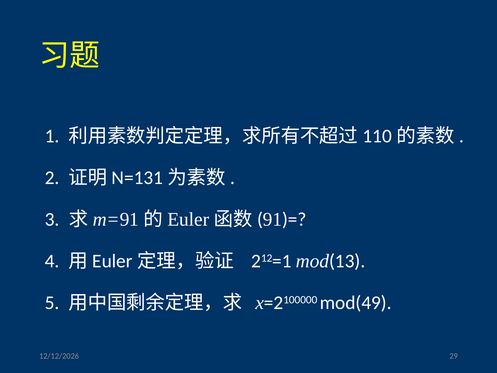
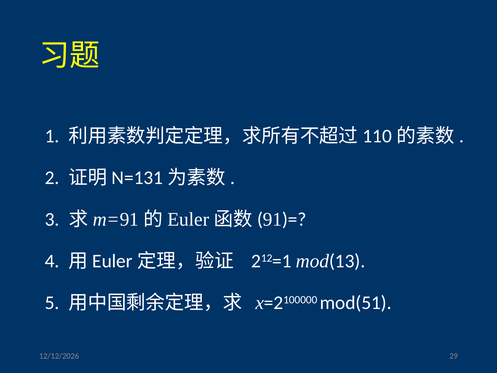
mod(49: mod(49 -> mod(51
